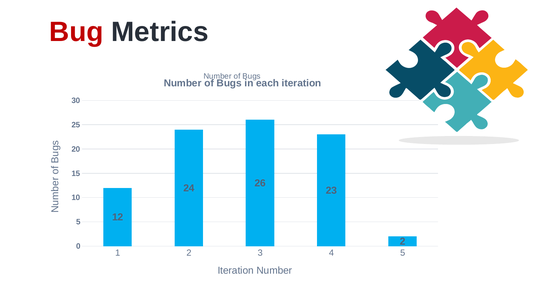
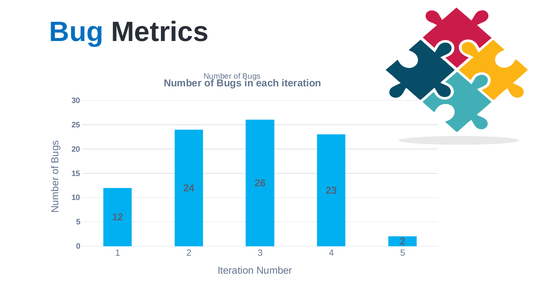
Bug colour: red -> blue
